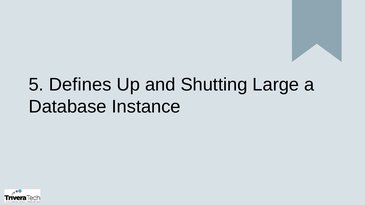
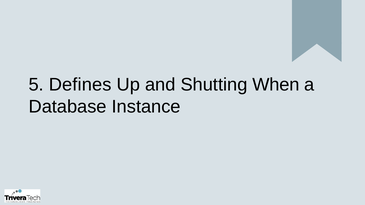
Large: Large -> When
